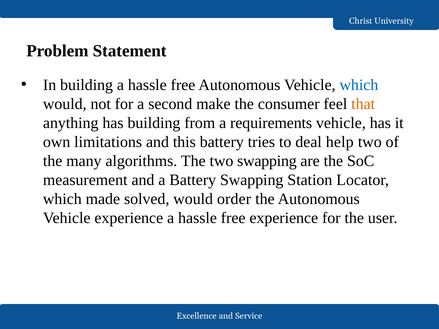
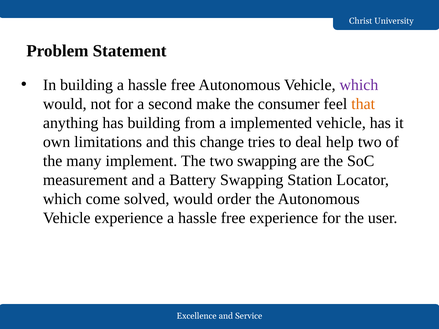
which at (359, 85) colour: blue -> purple
requirements: requirements -> implemented
this battery: battery -> change
algorithms: algorithms -> implement
made: made -> come
